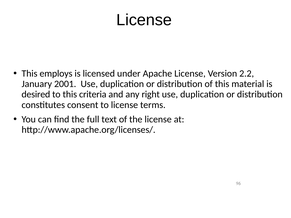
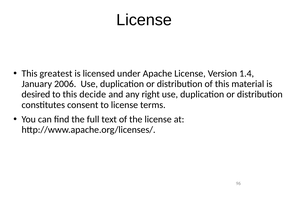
employs: employs -> greatest
2.2: 2.2 -> 1.4
2001: 2001 -> 2006
criteria: criteria -> decide
